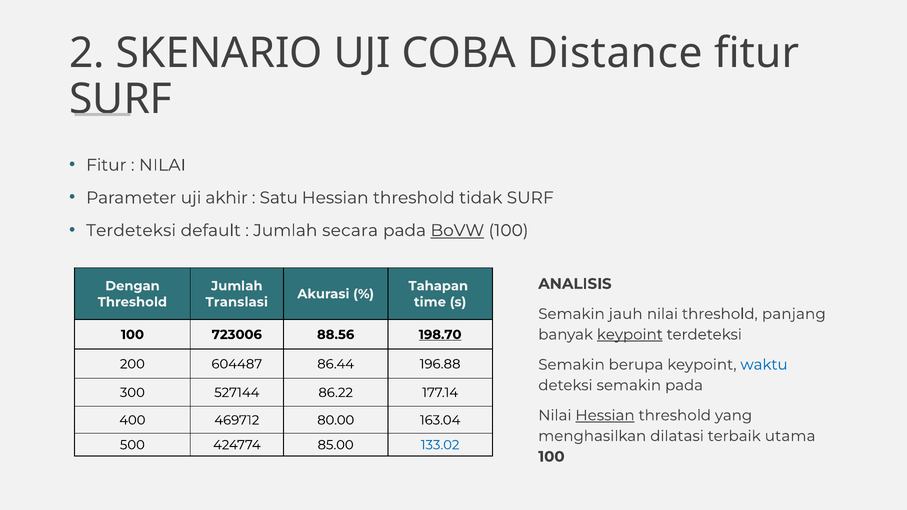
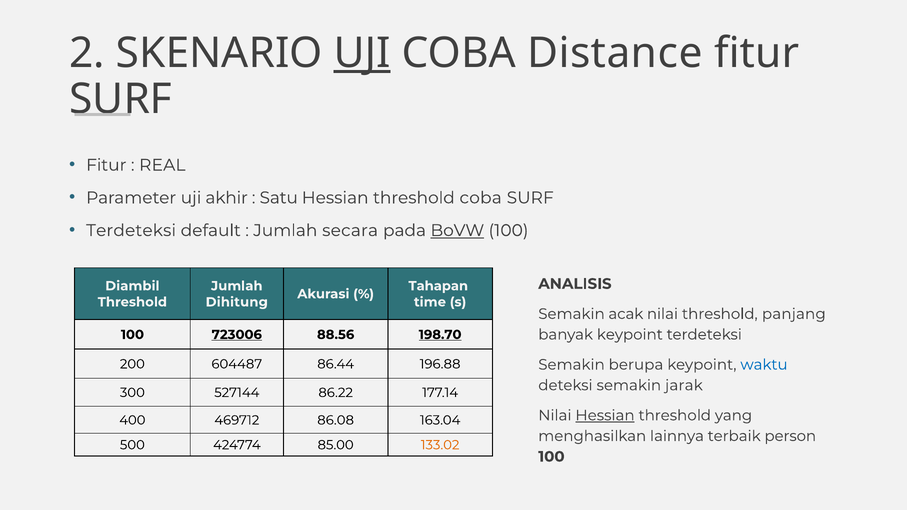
UJI at (362, 53) underline: none -> present
NILAI at (162, 165): NILAI -> REAL
threshold tidak: tidak -> coba
Dengan: Dengan -> Diambil
Translasi: Translasi -> Dihitung
jauh: jauh -> acak
keypoint at (630, 335) underline: present -> none
723006 underline: none -> present
semakin pada: pada -> jarak
80.00: 80.00 -> 86.08
dilatasi: dilatasi -> lainnya
utama: utama -> person
133.02 colour: blue -> orange
